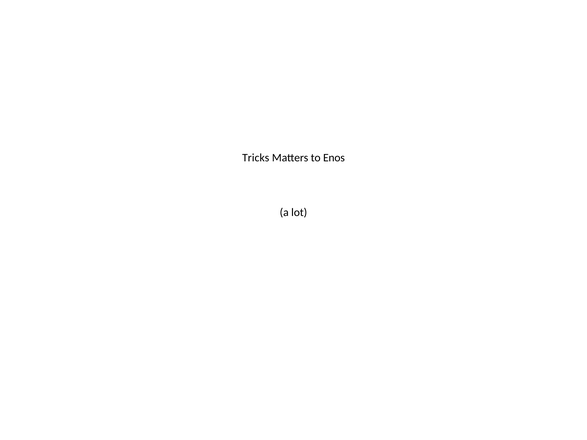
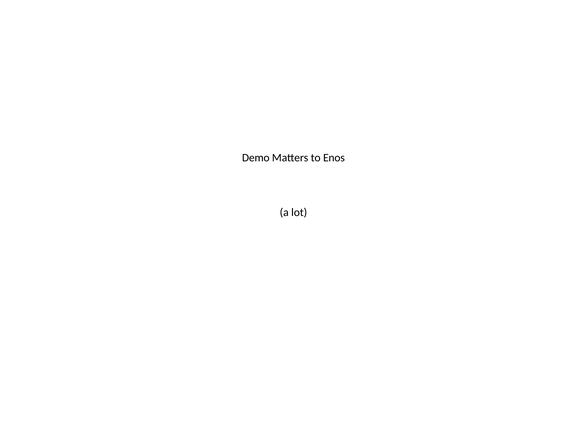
Tricks: Tricks -> Demo
